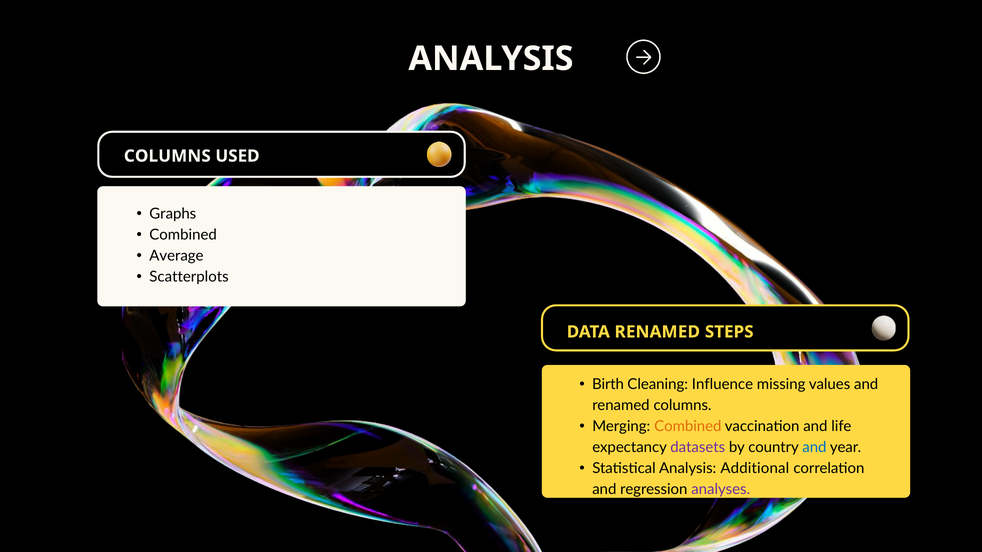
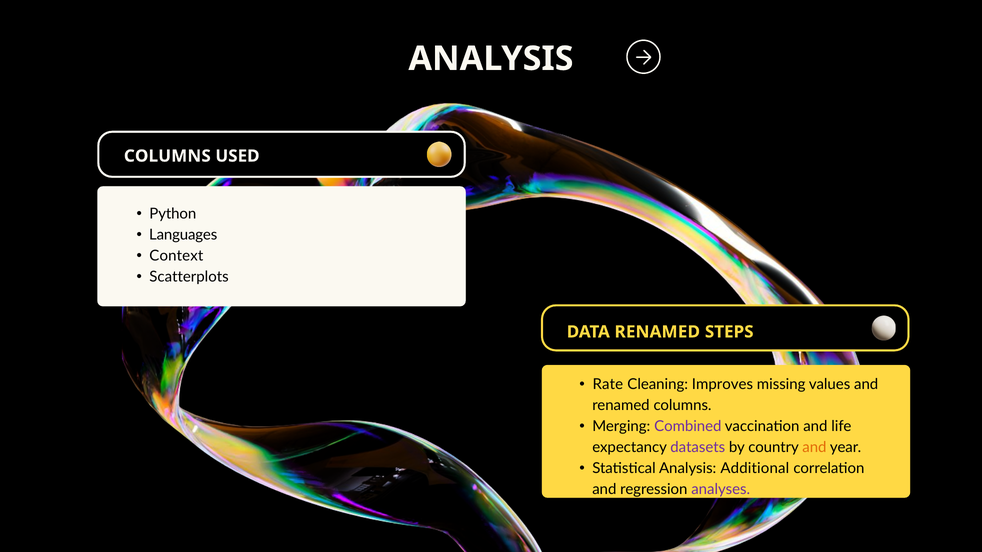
Graphs: Graphs -> Python
Combined at (183, 235): Combined -> Languages
Average: Average -> Context
Birth: Birth -> Rate
Influence: Influence -> Improves
Combined at (688, 427) colour: orange -> purple
and at (814, 448) colour: blue -> orange
